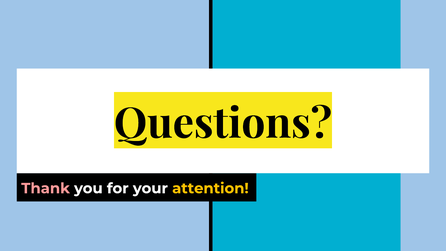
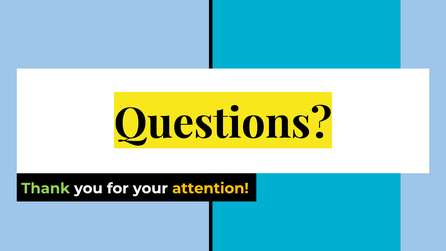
Thank colour: pink -> light green
